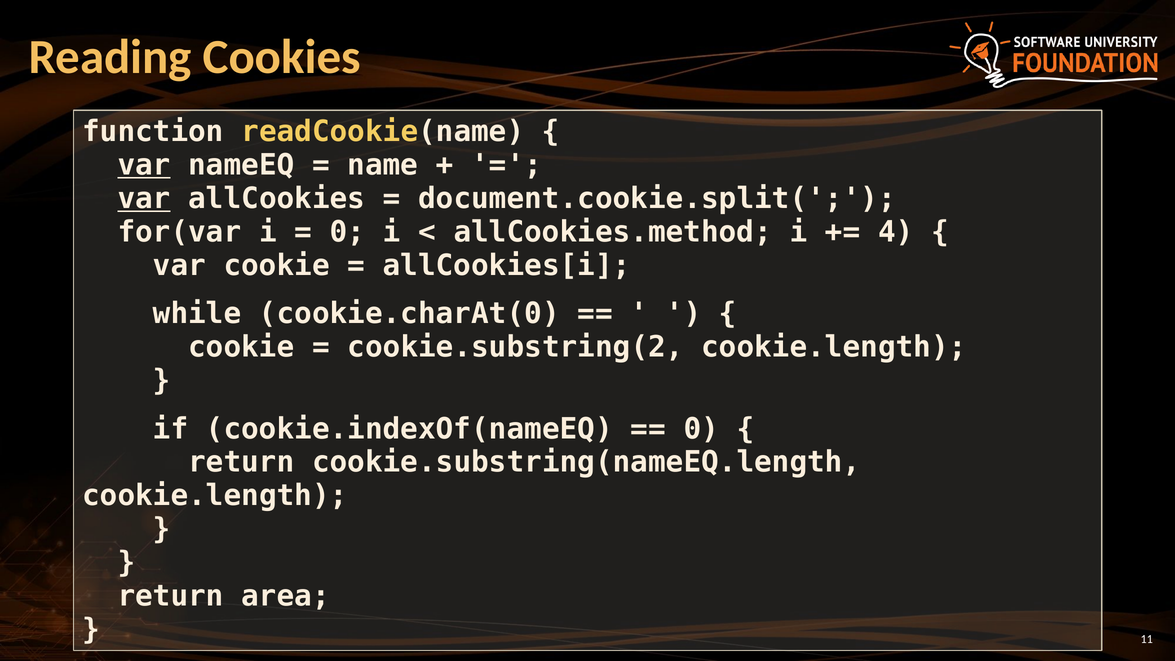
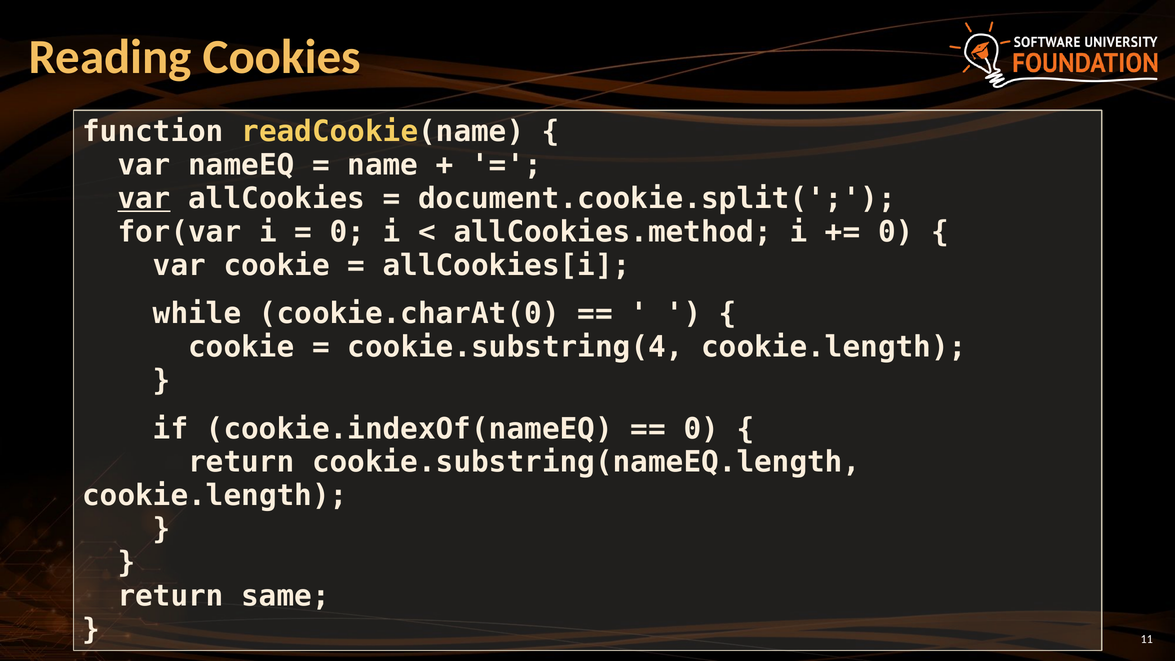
var at (144, 165) underline: present -> none
4 at (896, 232): 4 -> 0
cookie.substring(2: cookie.substring(2 -> cookie.substring(4
area: area -> same
